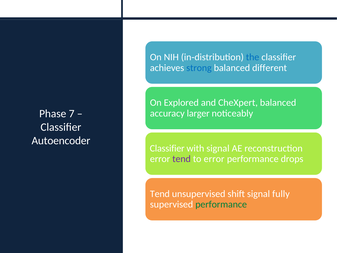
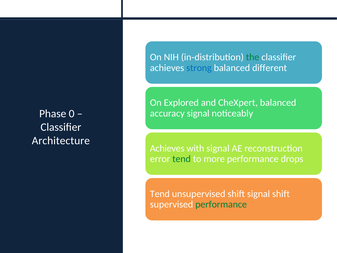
the colour: blue -> green
7: 7 -> 0
accuracy larger: larger -> signal
Autoencoder: Autoencoder -> Architecture
Classifier at (167, 148): Classifier -> Achieves
tend at (182, 159) colour: purple -> green
to error: error -> more
signal fully: fully -> shift
